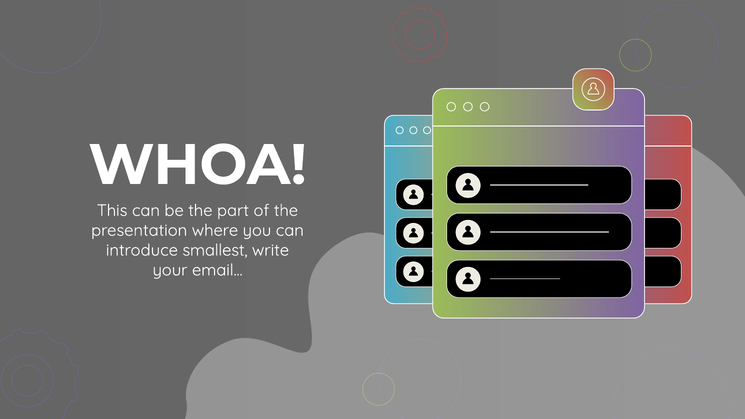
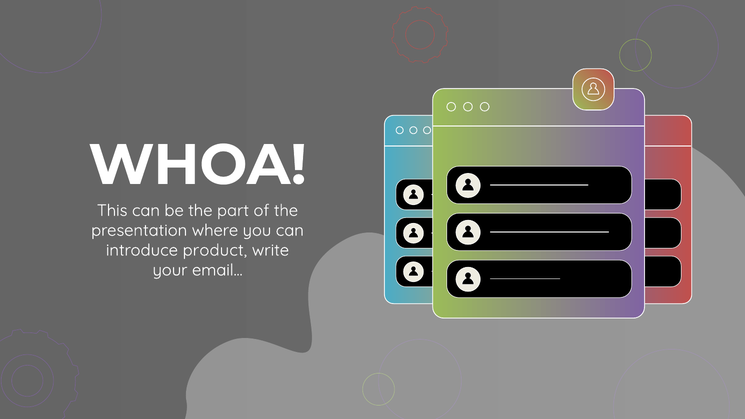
smallest: smallest -> product
